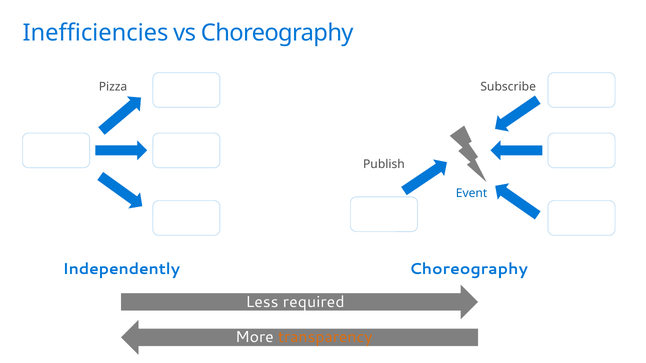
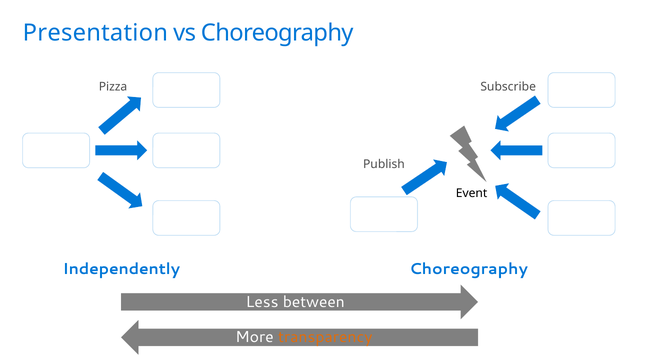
Inefficiencies: Inefficiencies -> Presentation
Event colour: blue -> black
required: required -> between
